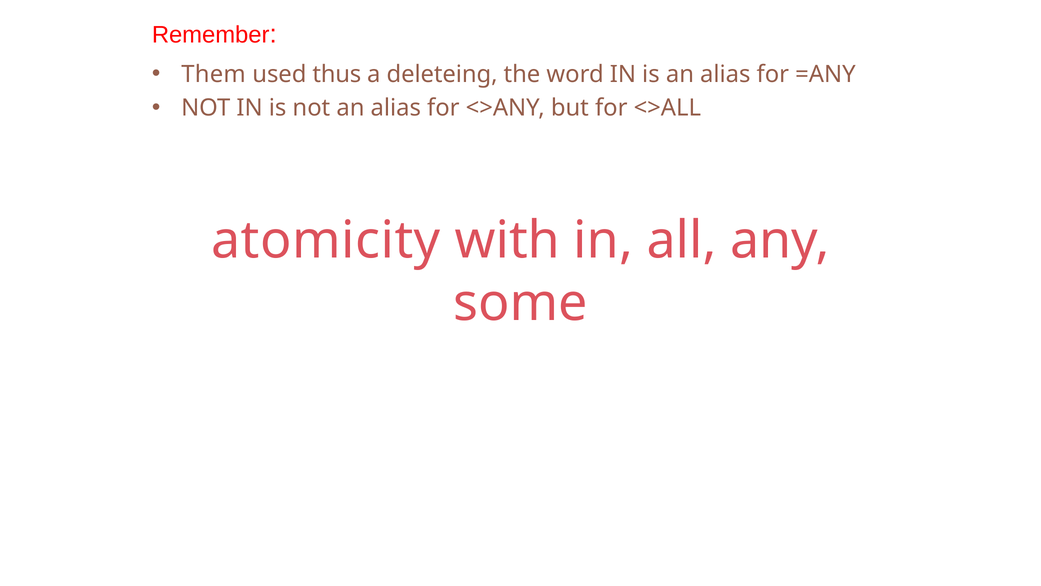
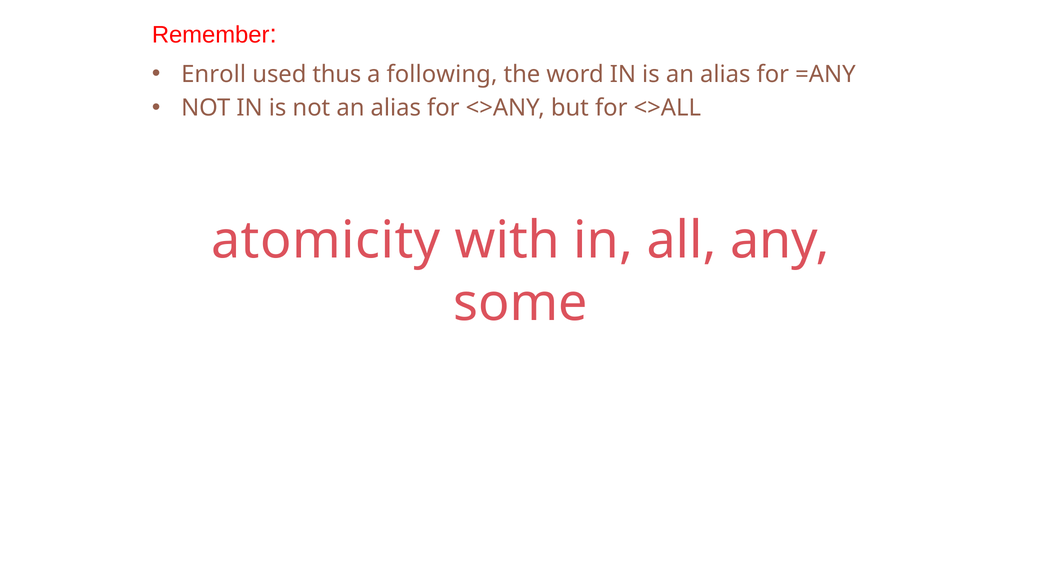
Them: Them -> Enroll
deleteing: deleteing -> following
